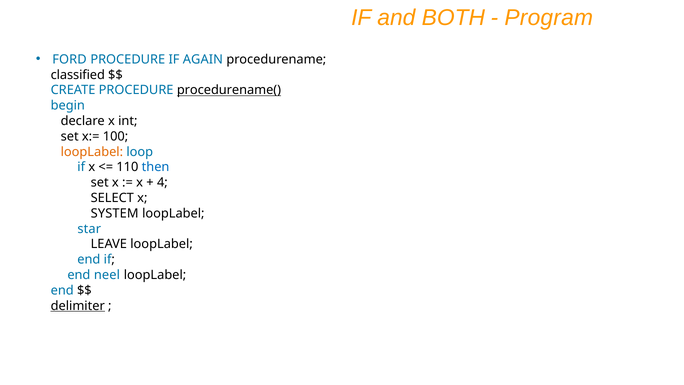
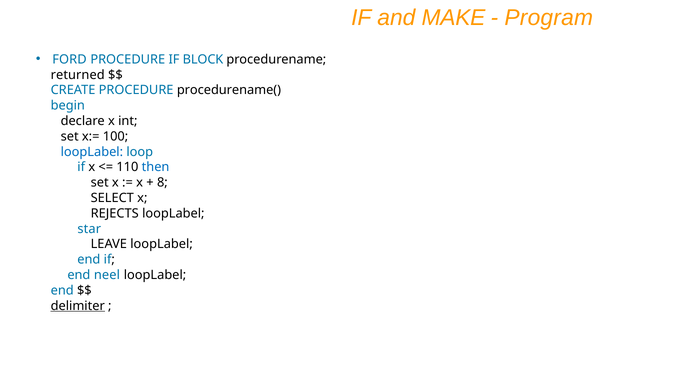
BOTH: BOTH -> MAKE
AGAIN: AGAIN -> BLOCK
classified: classified -> returned
procedurename( underline: present -> none
loopLabel at (92, 152) colour: orange -> blue
4: 4 -> 8
SYSTEM: SYSTEM -> REJECTS
